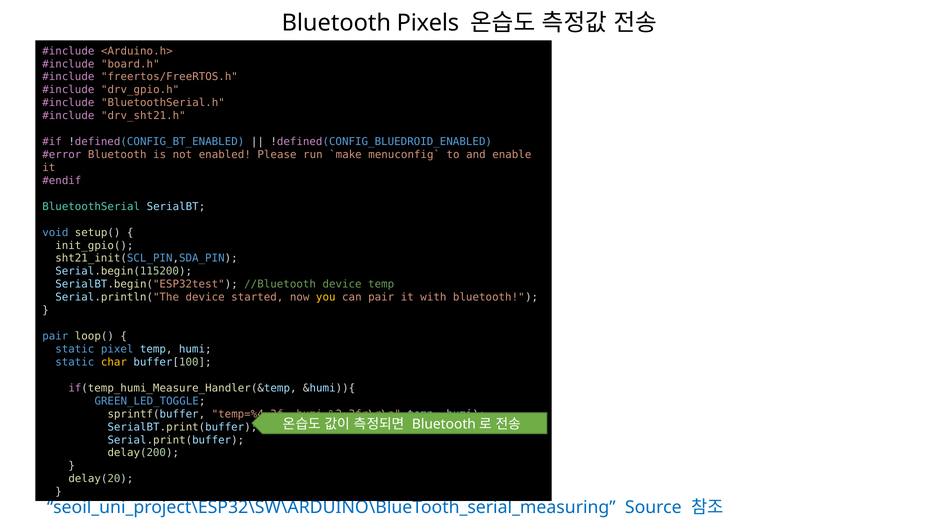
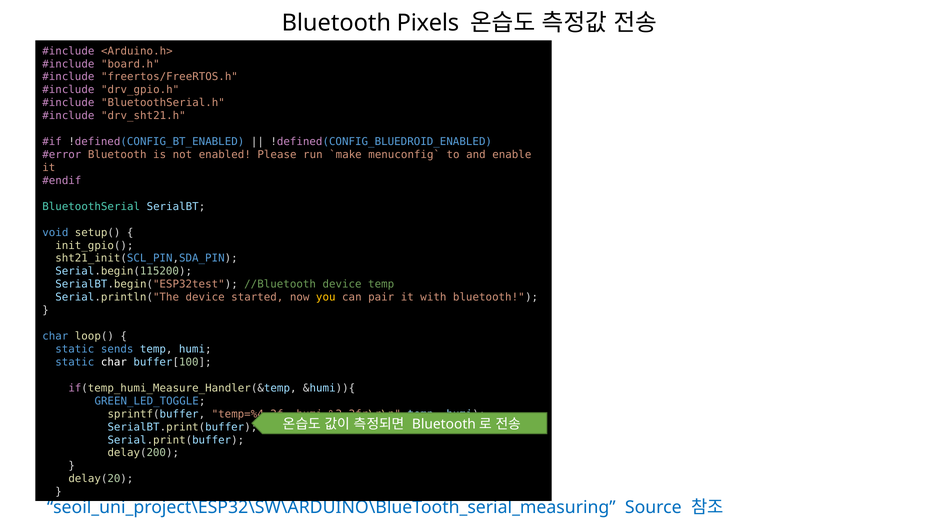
pair at (55, 336): pair -> char
pixel: pixel -> sends
char at (114, 362) colour: yellow -> white
